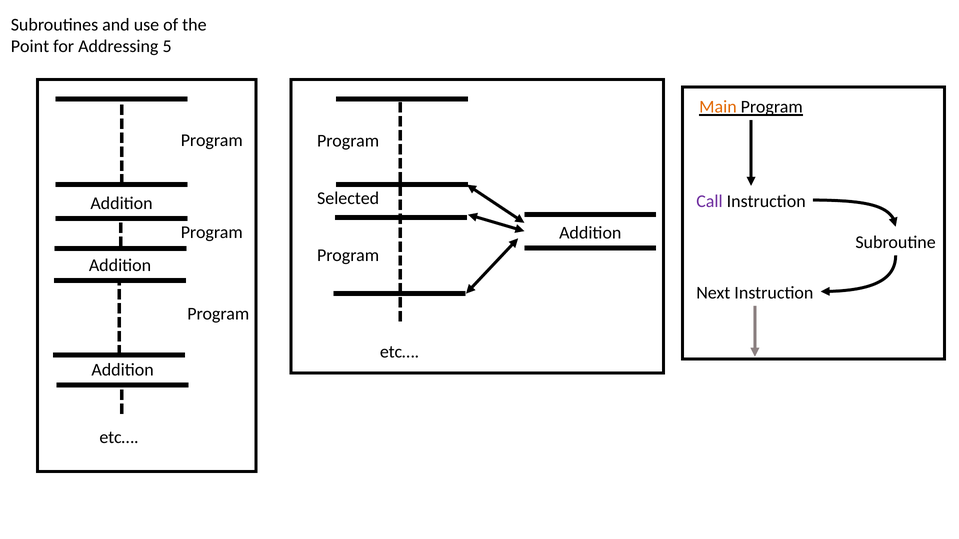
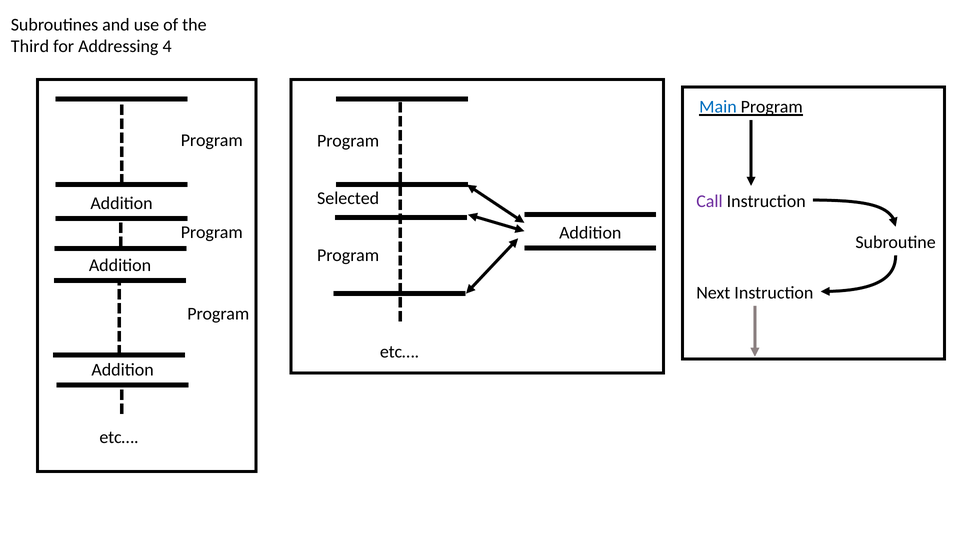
Point: Point -> Third
5: 5 -> 4
Main colour: orange -> blue
